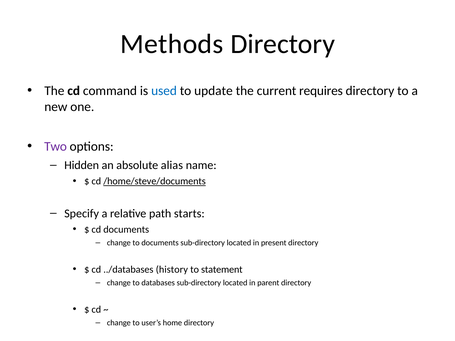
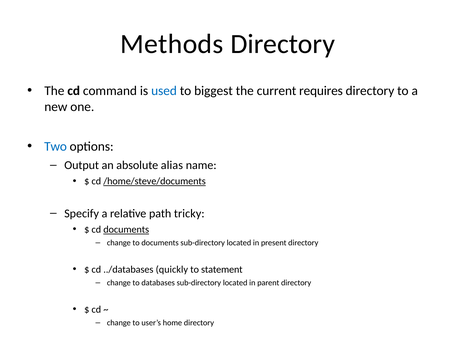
update: update -> biggest
Two colour: purple -> blue
Hidden: Hidden -> Output
starts: starts -> tricky
documents at (126, 230) underline: none -> present
history: history -> quickly
